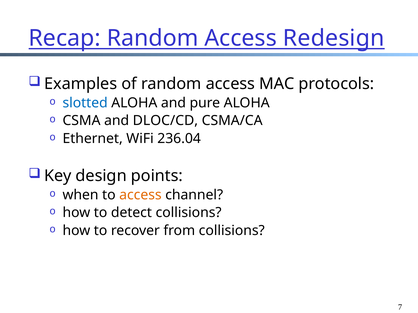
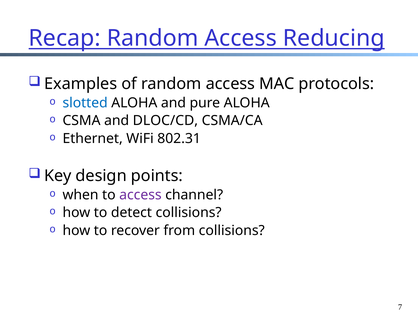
Redesign: Redesign -> Reducing
236.04: 236.04 -> 802.31
access at (140, 195) colour: orange -> purple
